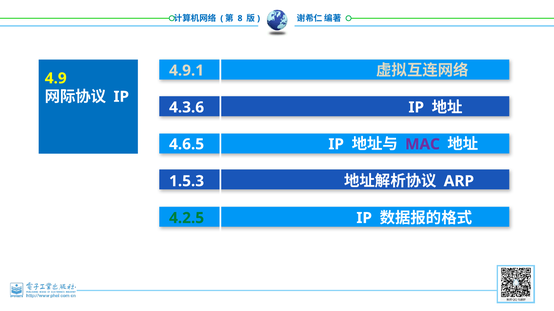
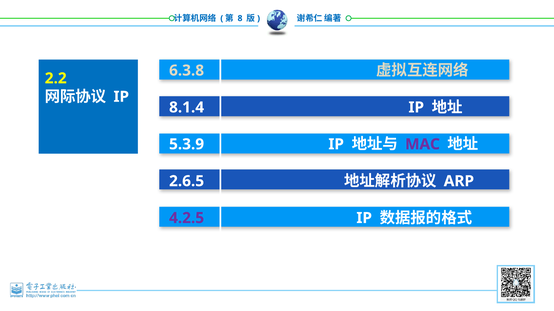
4.9.1: 4.9.1 -> 6.3.8
4.9: 4.9 -> 2.2
4.3.6: 4.3.6 -> 8.1.4
4.6.5: 4.6.5 -> 5.3.9
1.5.3: 1.5.3 -> 2.6.5
4.2.5 colour: green -> purple
